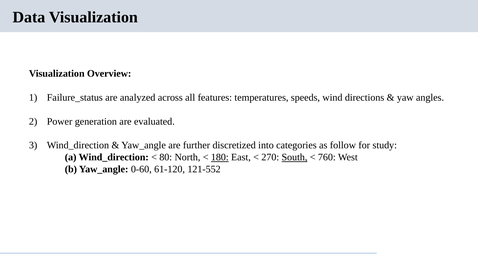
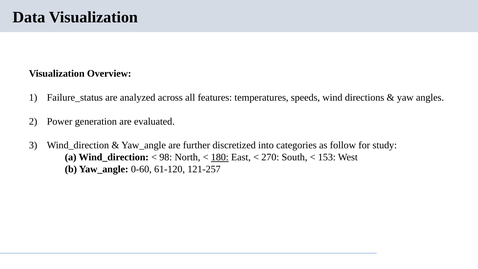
80: 80 -> 98
South underline: present -> none
760: 760 -> 153
121-552: 121-552 -> 121-257
